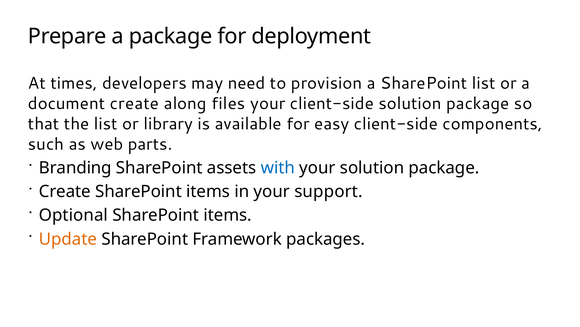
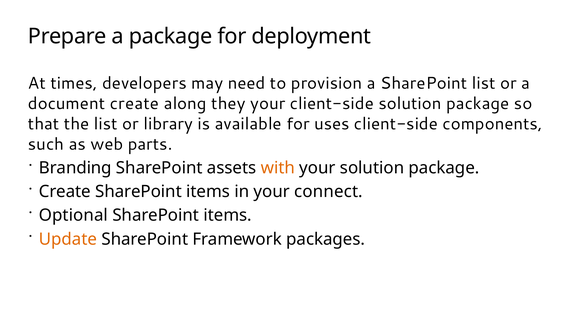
files: files -> they
easy: easy -> uses
with colour: blue -> orange
support: support -> connect
